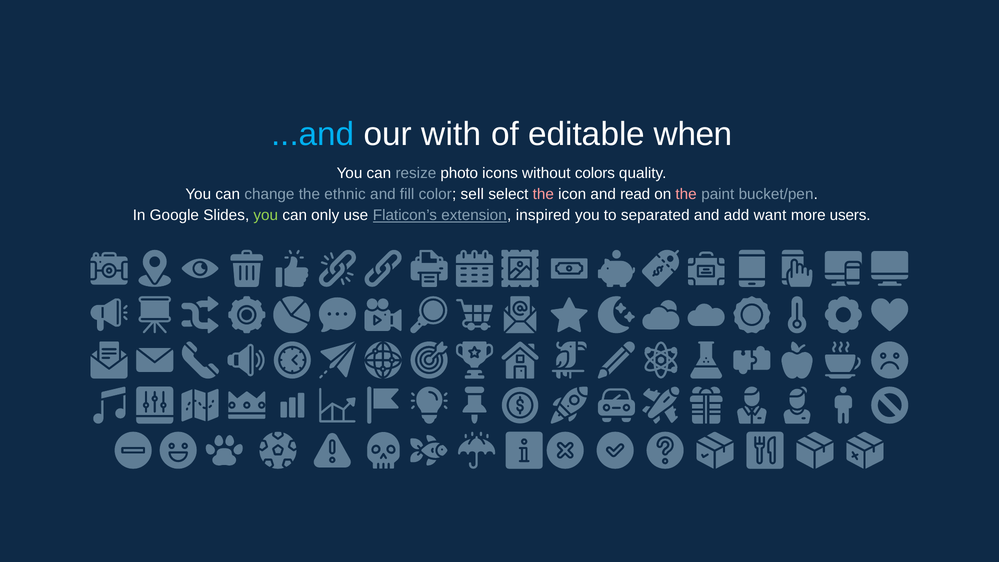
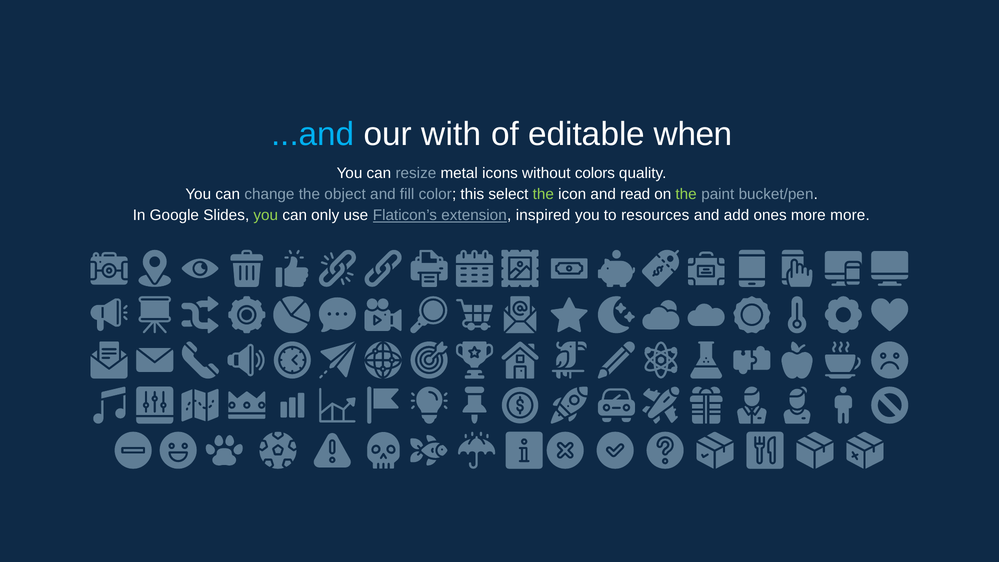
photo: photo -> metal
ethnic: ethnic -> object
sell: sell -> this
the at (543, 194) colour: pink -> light green
the at (686, 194) colour: pink -> light green
separated: separated -> resources
want: want -> ones
more users: users -> more
